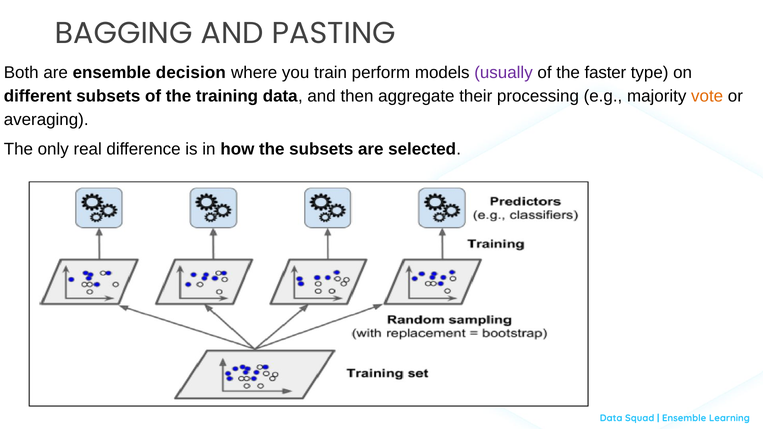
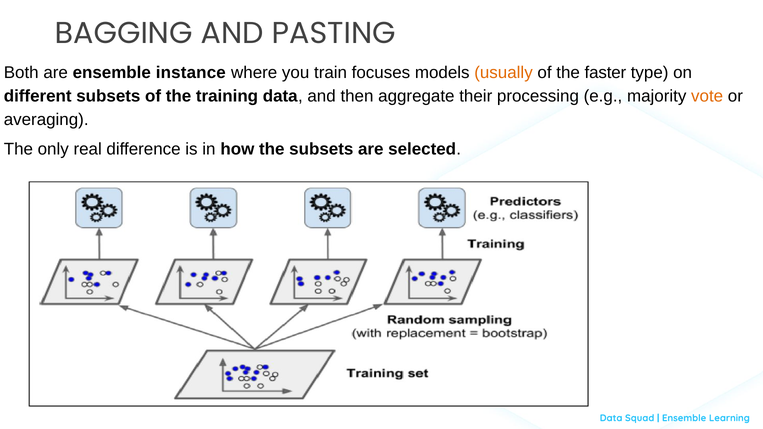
decision: decision -> instance
perform: perform -> focuses
usually colour: purple -> orange
